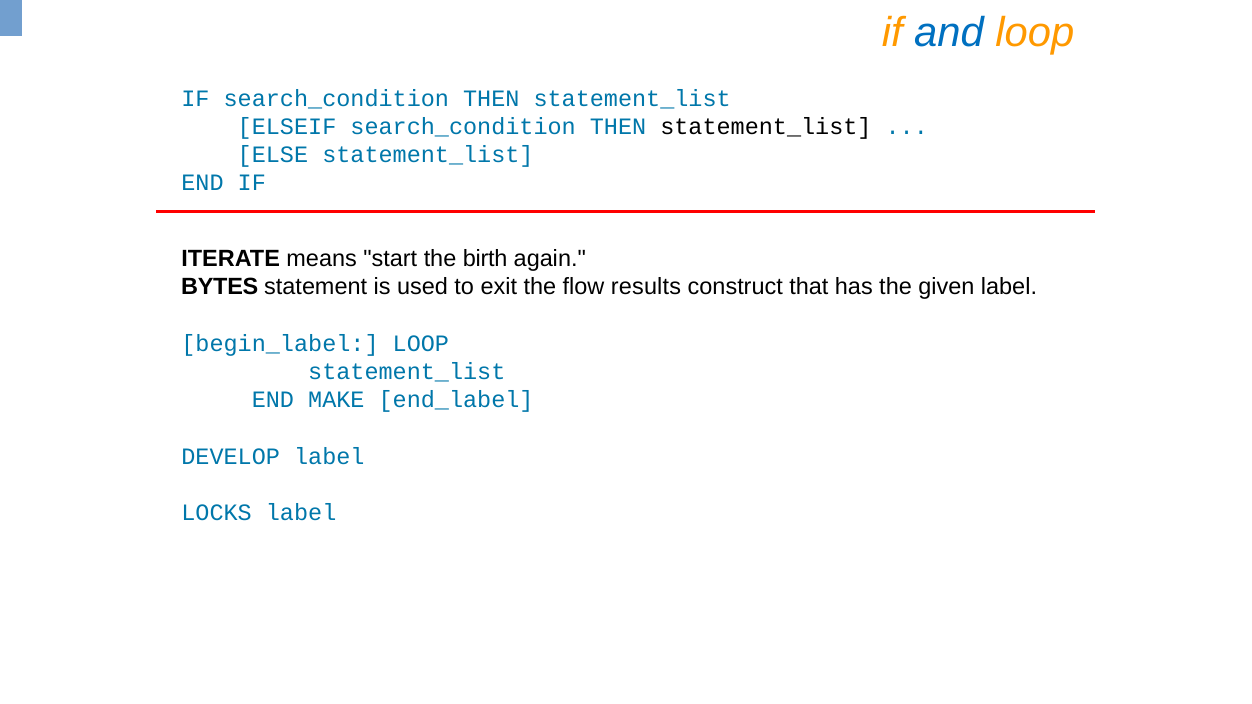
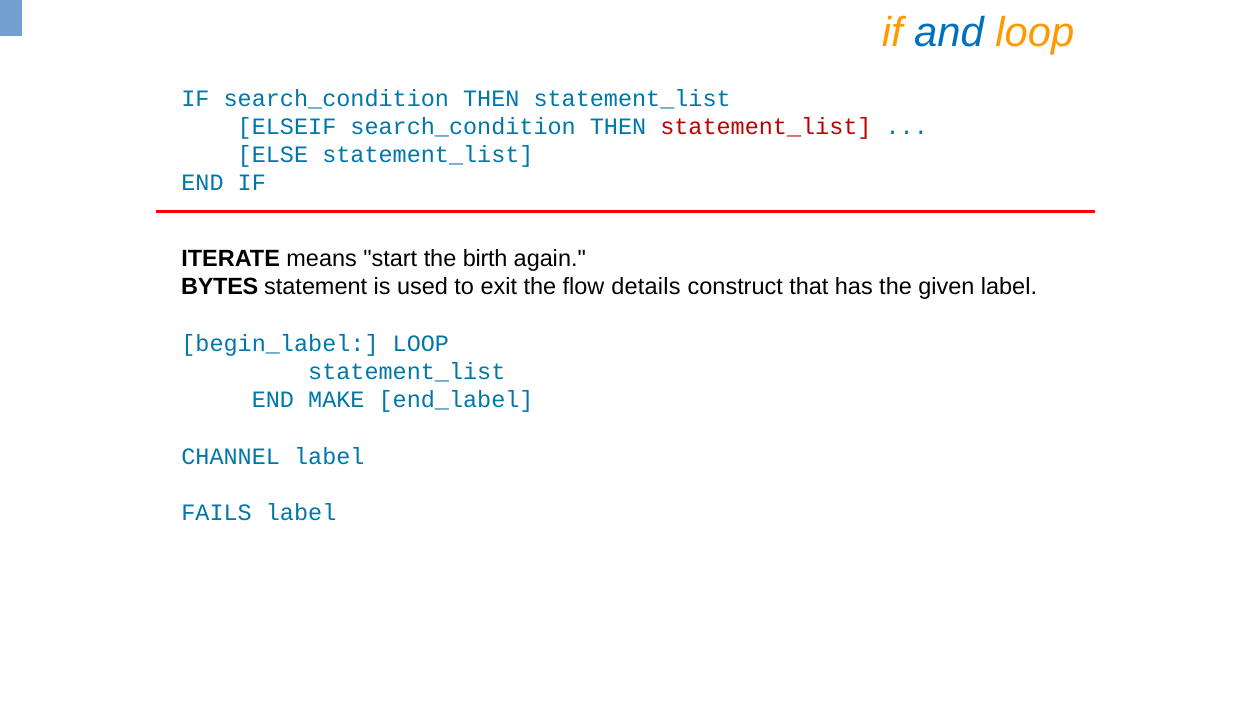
statement_list at (766, 127) colour: black -> red
results: results -> details
DEVELOP: DEVELOP -> CHANNEL
LOCKS: LOCKS -> FAILS
